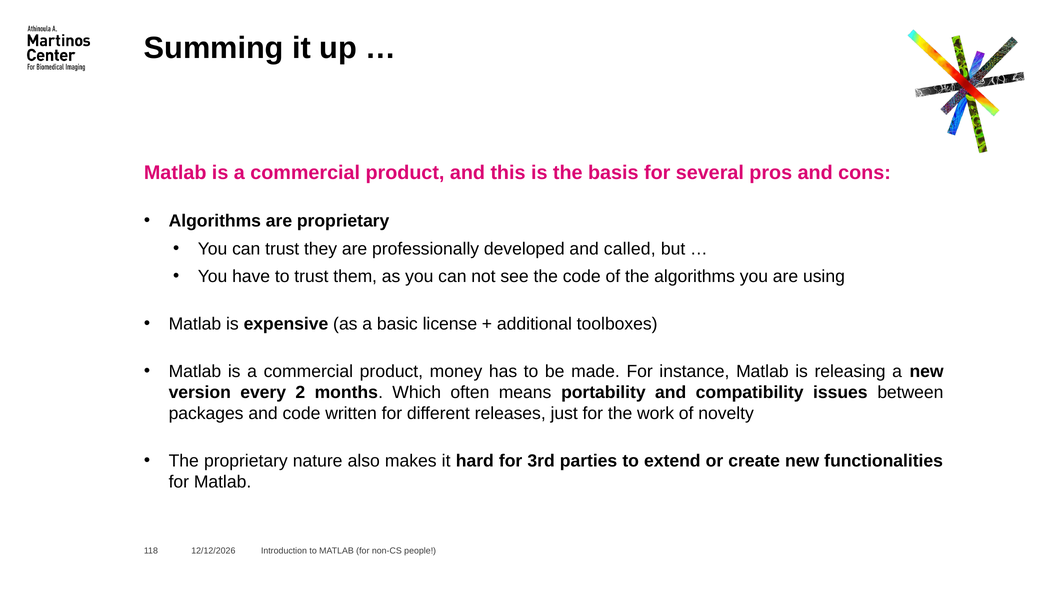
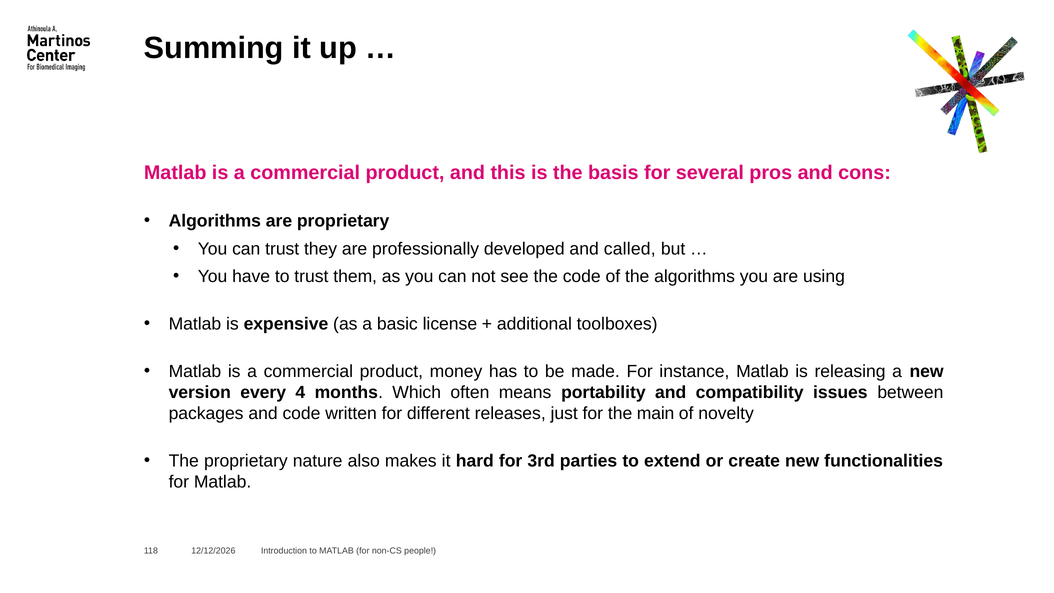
2: 2 -> 4
work: work -> main
